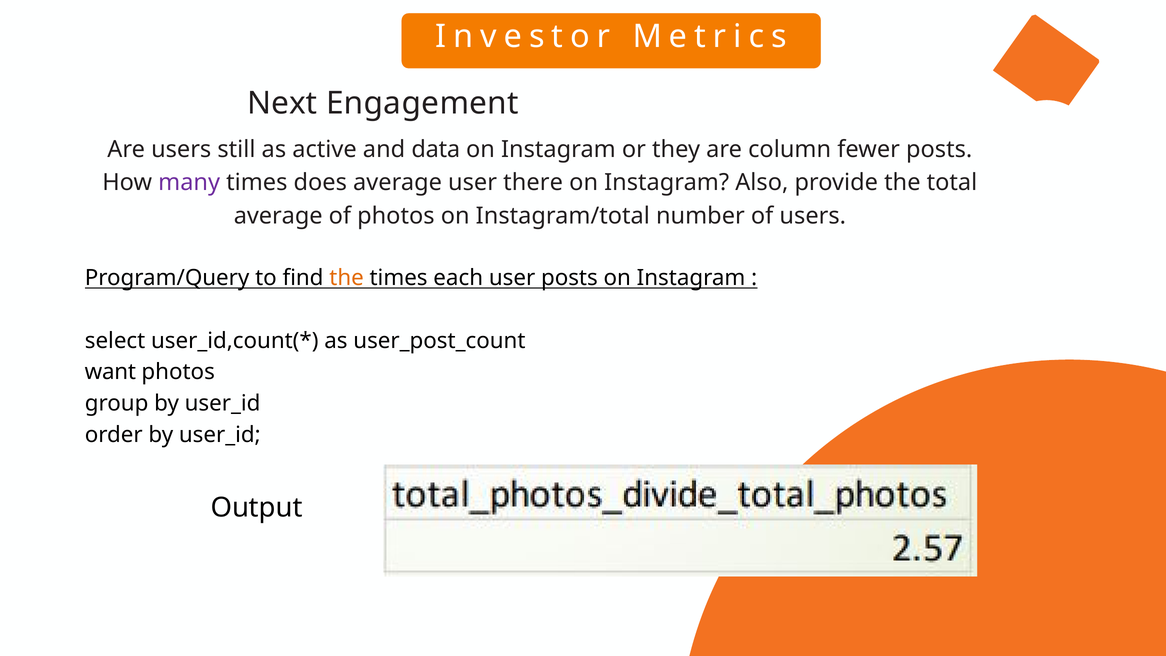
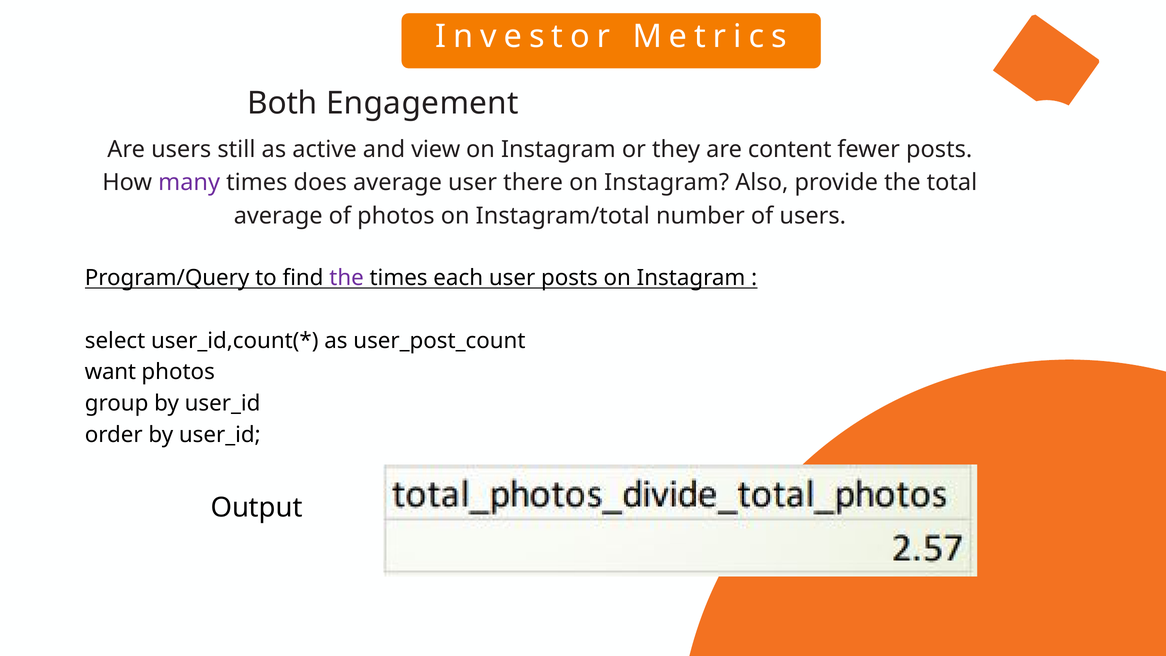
Next: Next -> Both
data: data -> view
column: column -> content
the at (347, 278) colour: orange -> purple
